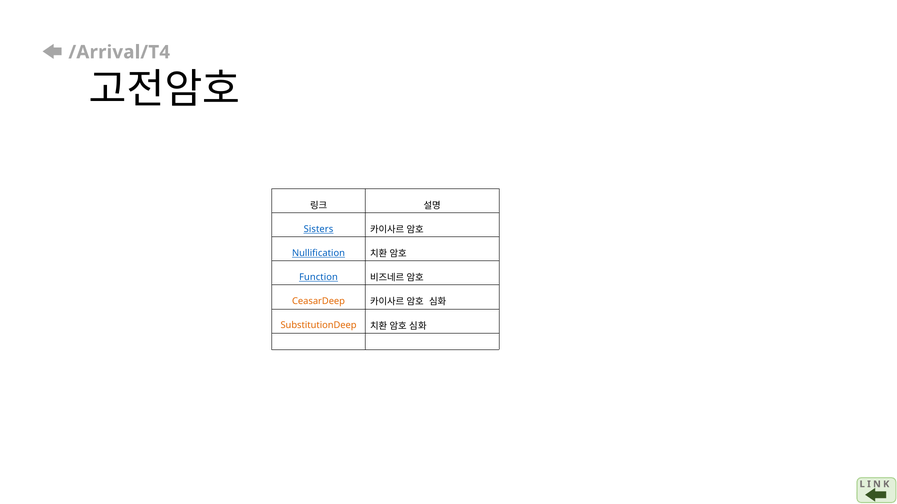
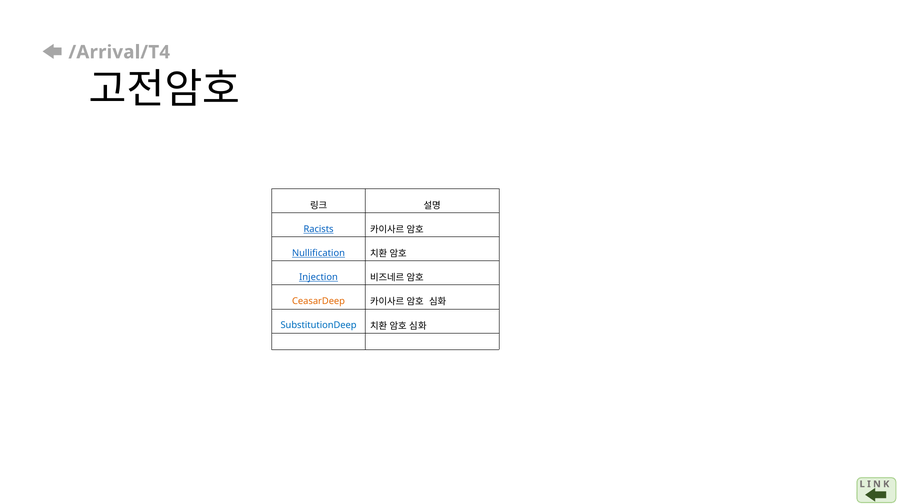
Sisters: Sisters -> Racists
Function: Function -> Injection
SubstitutionDeep colour: orange -> blue
